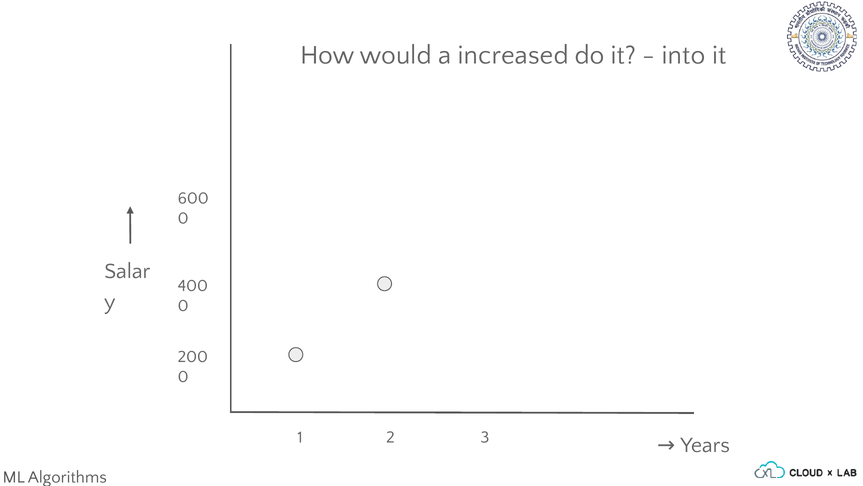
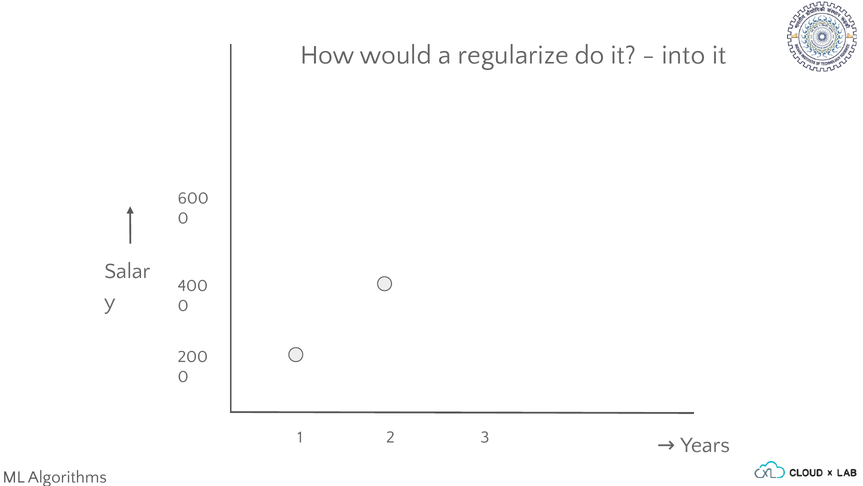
increased: increased -> regularize
